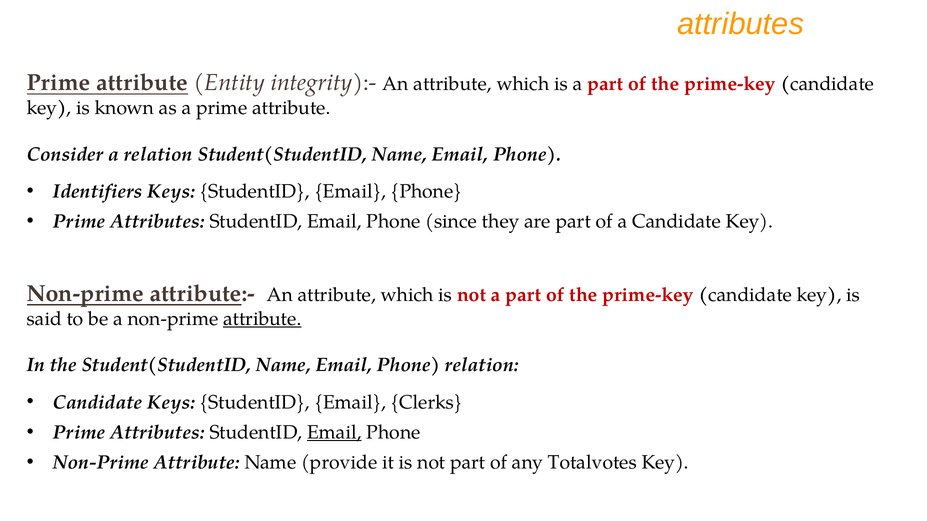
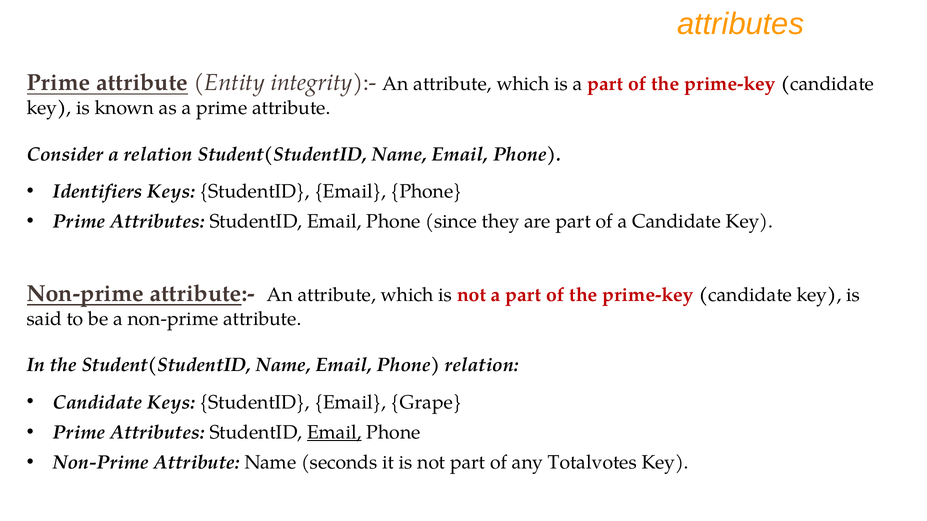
attribute at (262, 319) underline: present -> none
Clerks: Clerks -> Grape
provide: provide -> seconds
